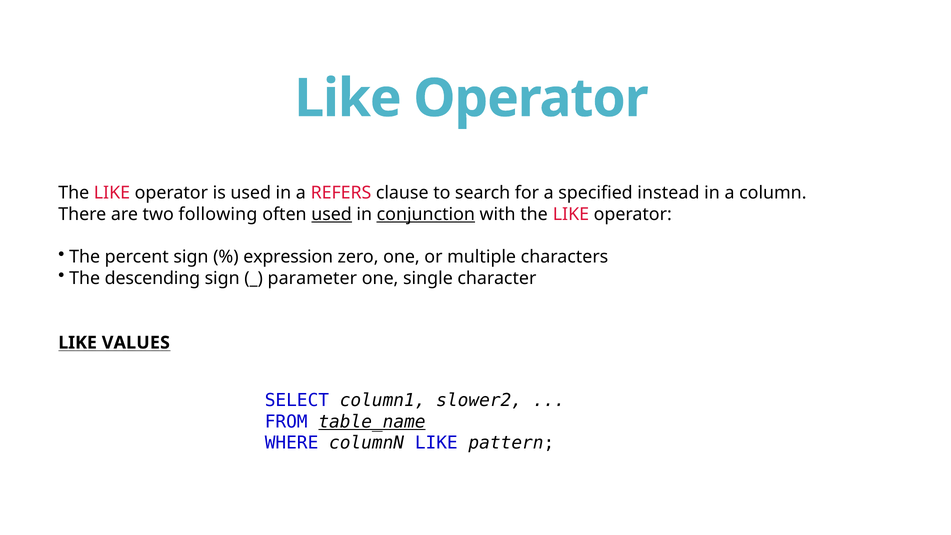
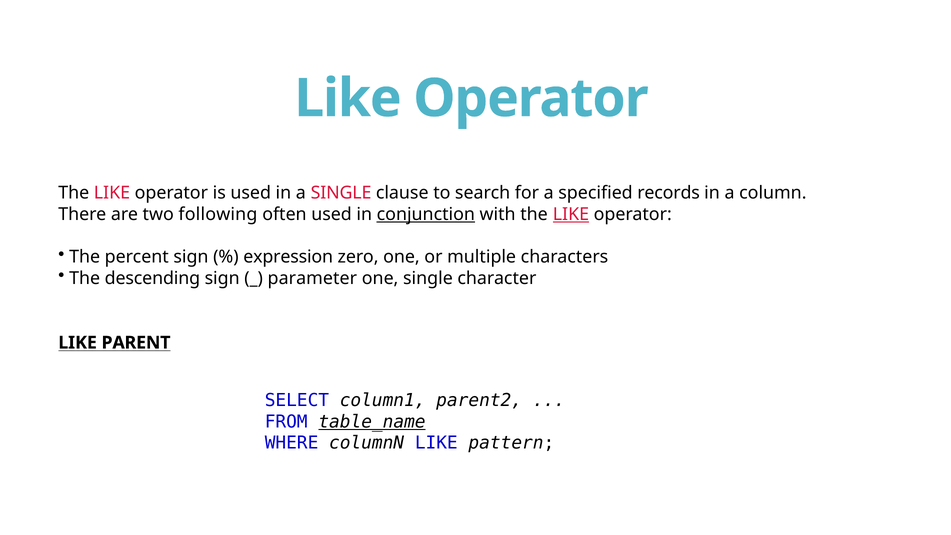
a REFERS: REFERS -> SINGLE
instead: instead -> records
used at (332, 214) underline: present -> none
LIKE at (571, 214) underline: none -> present
VALUES: VALUES -> PARENT
slower2: slower2 -> parent2
